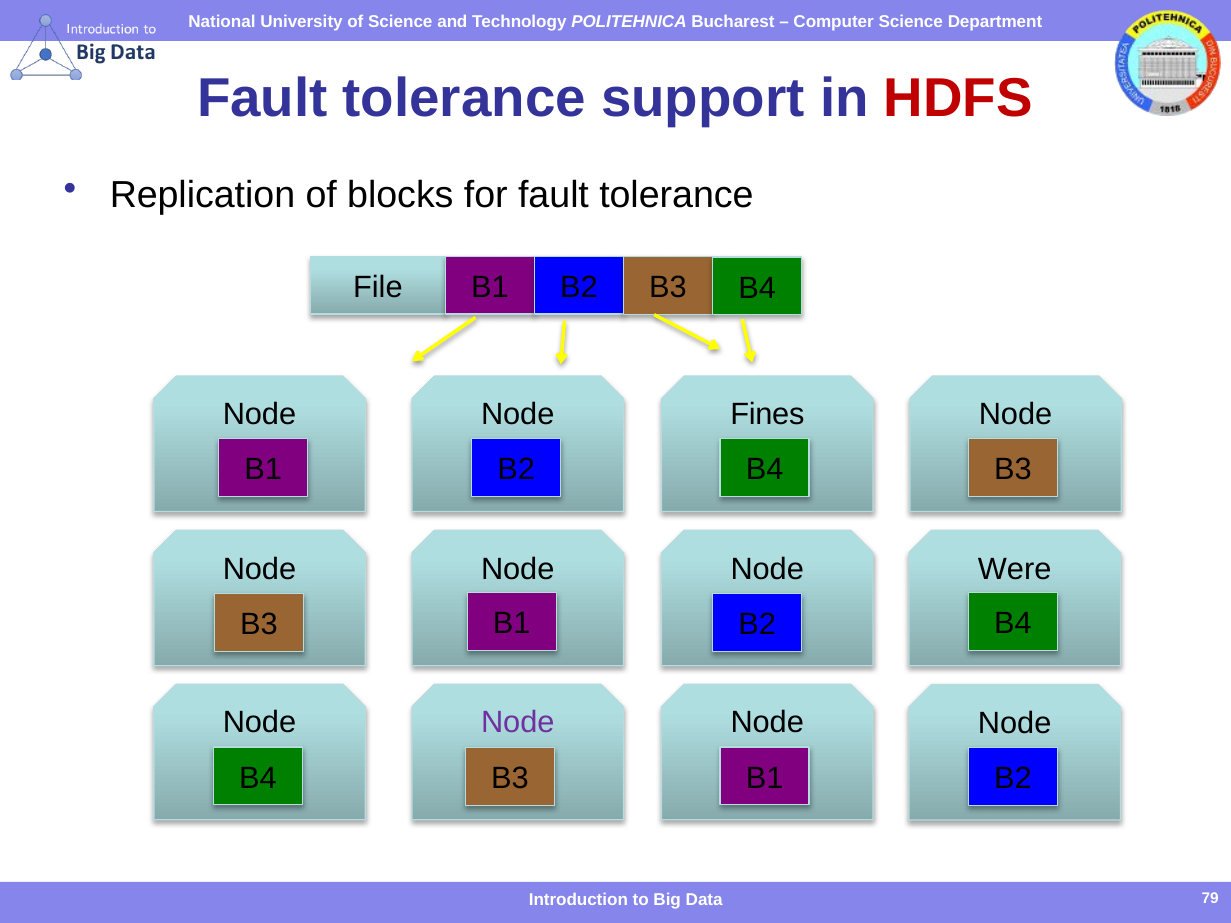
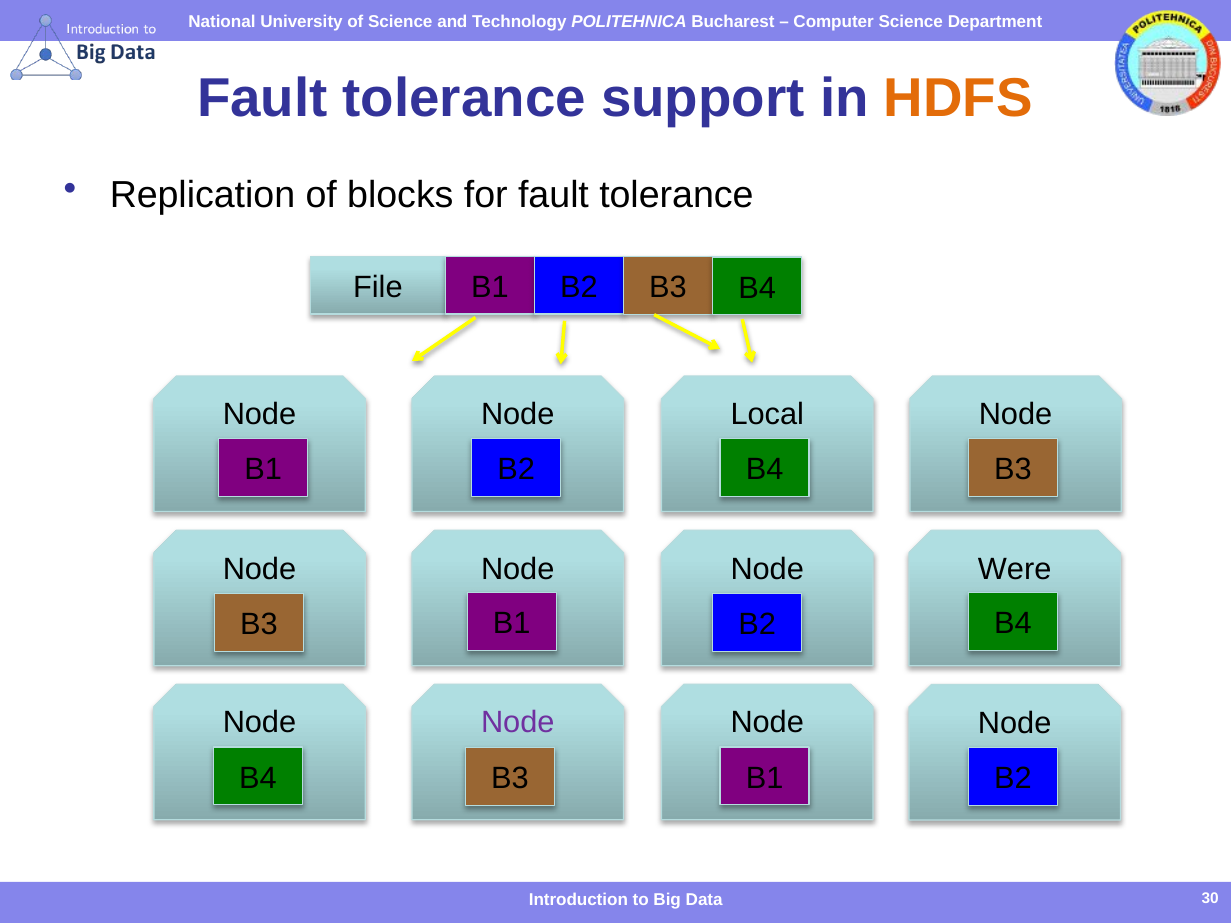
HDFS colour: red -> orange
Fines: Fines -> Local
79: 79 -> 30
